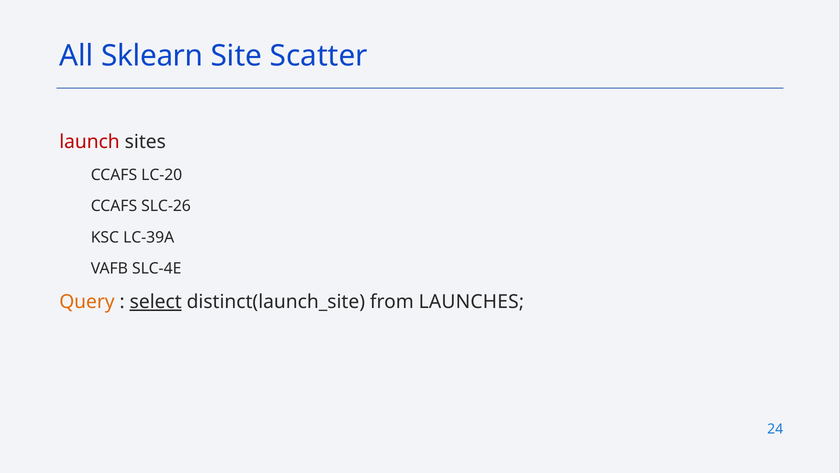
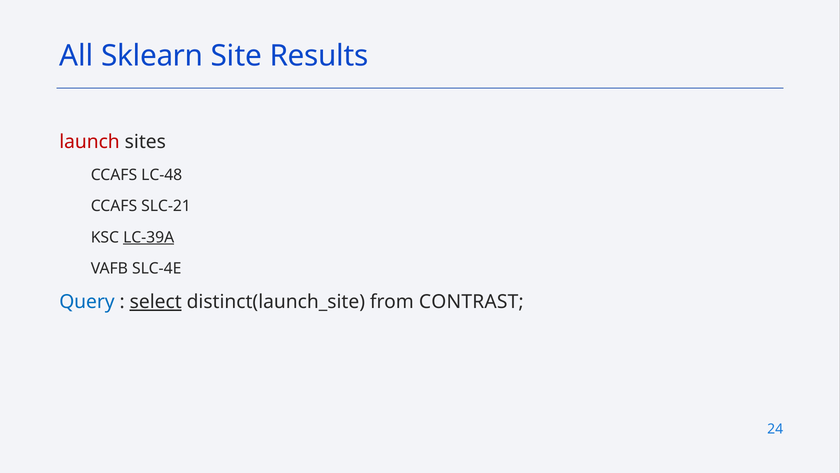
Scatter: Scatter -> Results
LC-20: LC-20 -> LC-48
SLC-26: SLC-26 -> SLC-21
LC-39A underline: none -> present
Query colour: orange -> blue
LAUNCHES: LAUNCHES -> CONTRAST
